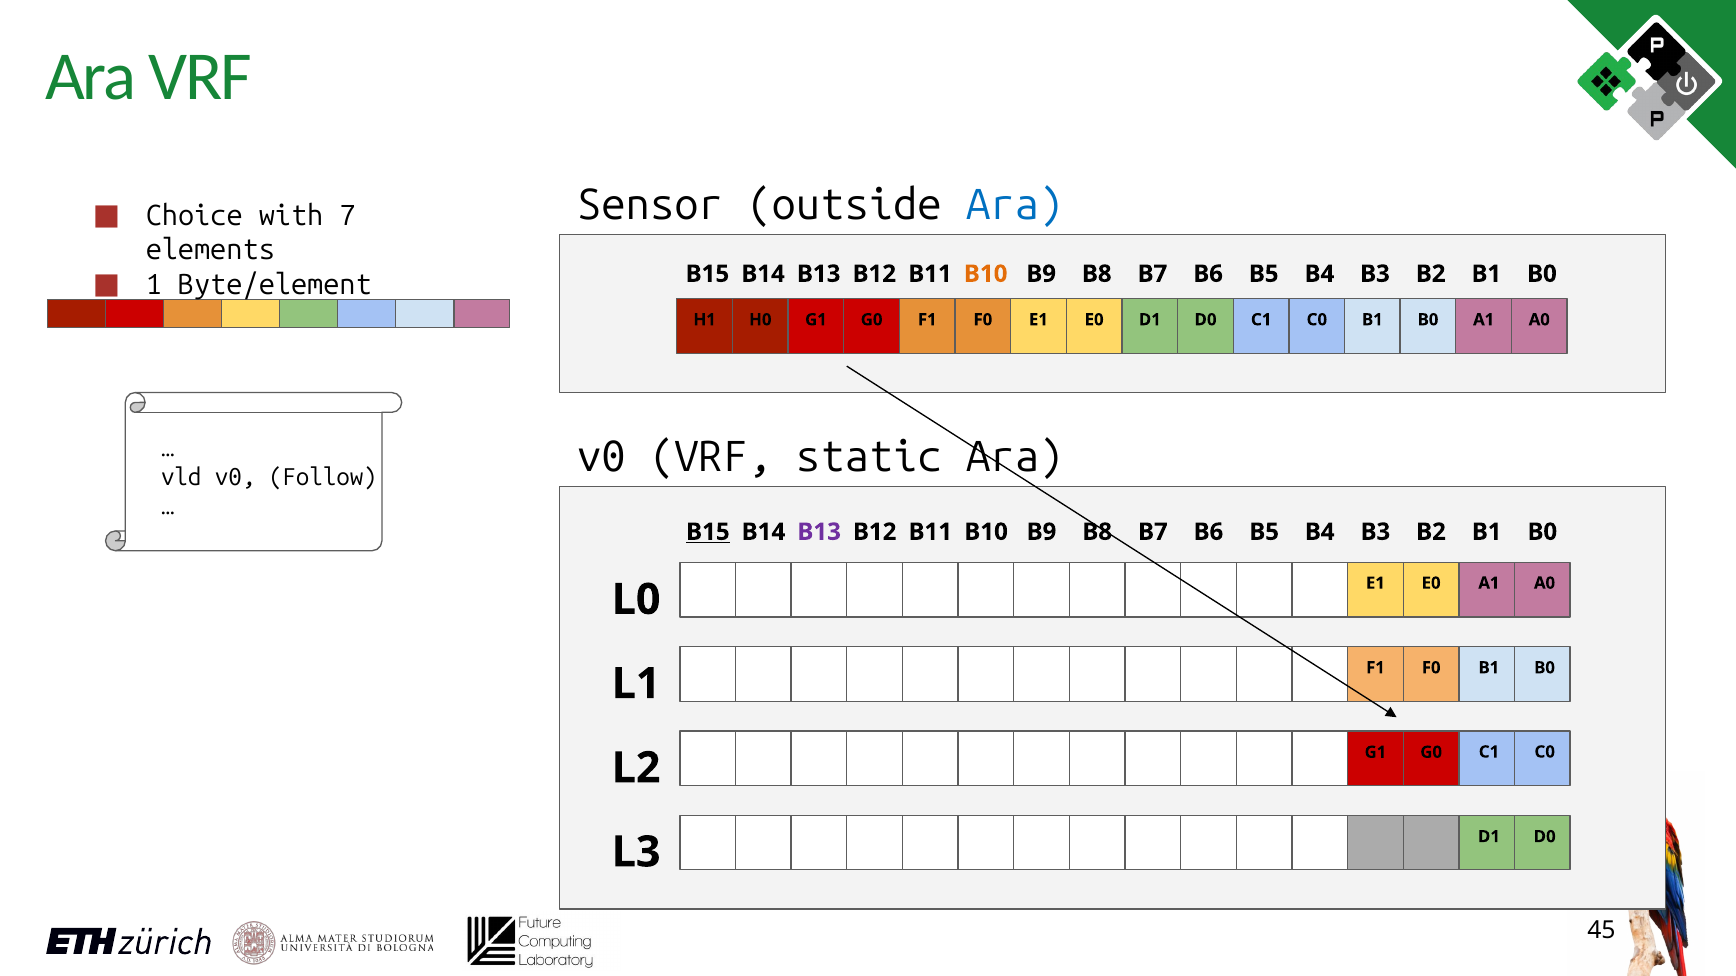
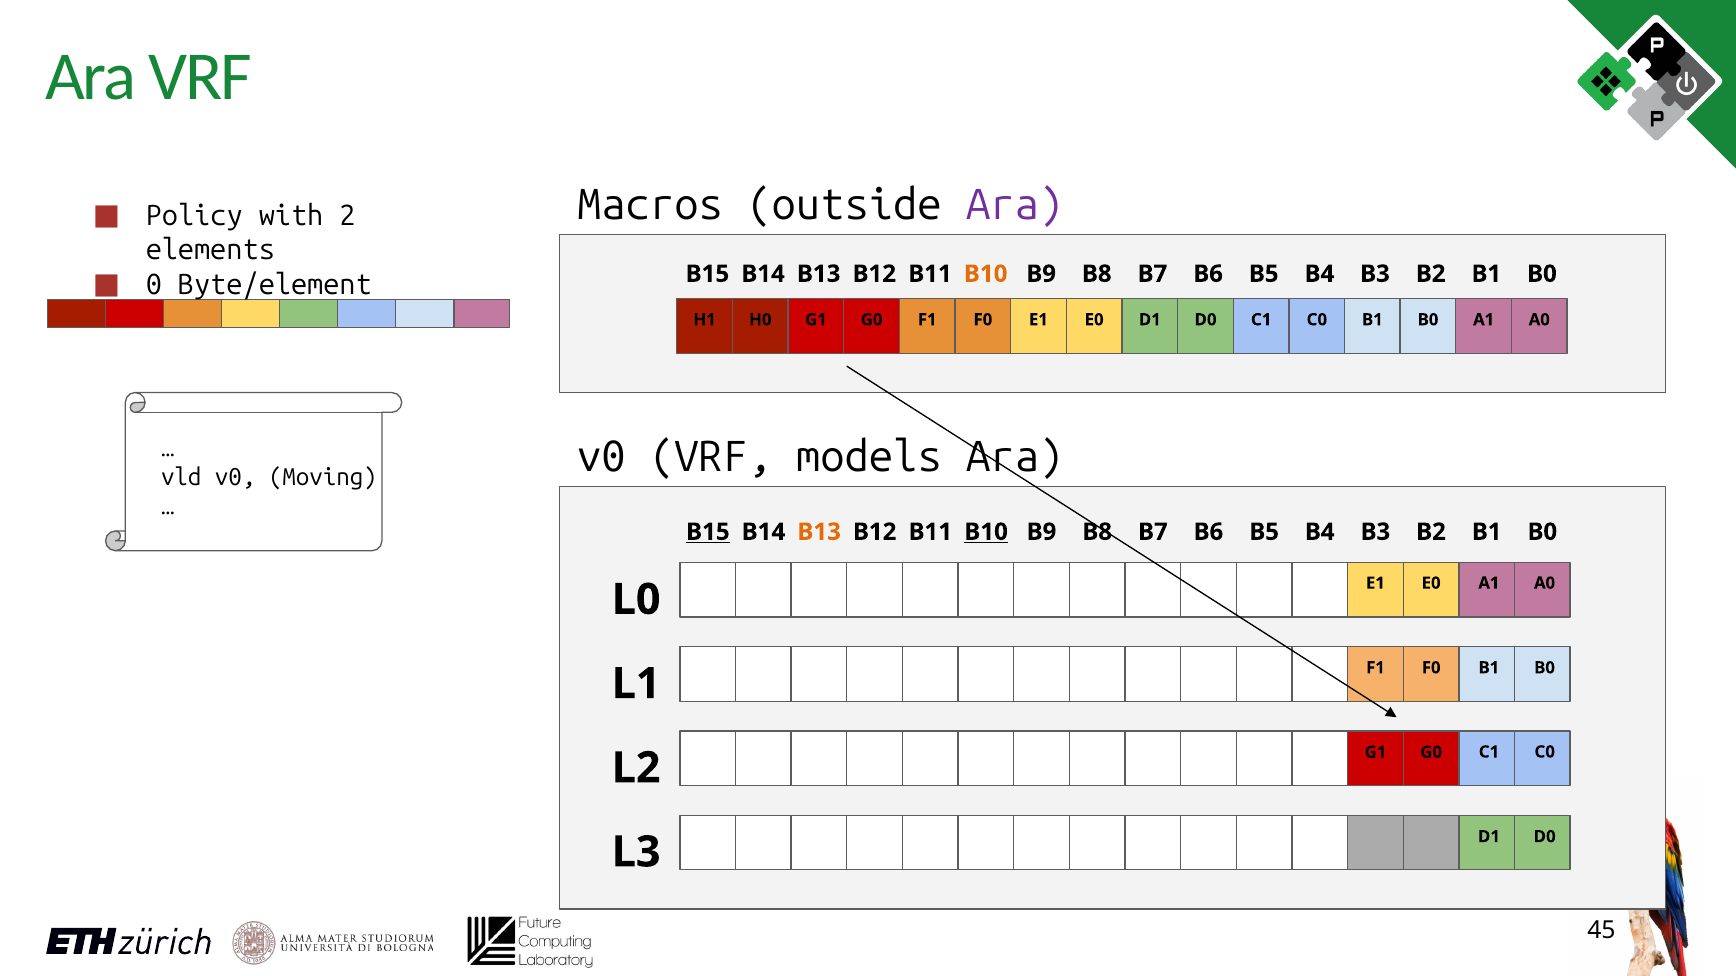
Sensor: Sensor -> Macros
Ara at (1015, 205) colour: blue -> purple
Choice: Choice -> Policy
7: 7 -> 2
1: 1 -> 0
static: static -> models
Follow: Follow -> Moving
B13 at (819, 532) colour: purple -> orange
B10 at (986, 532) underline: none -> present
